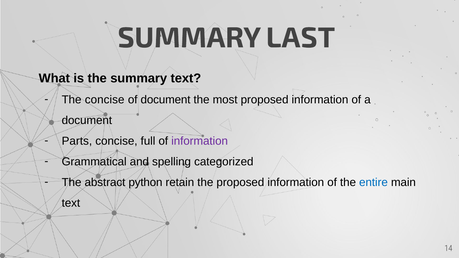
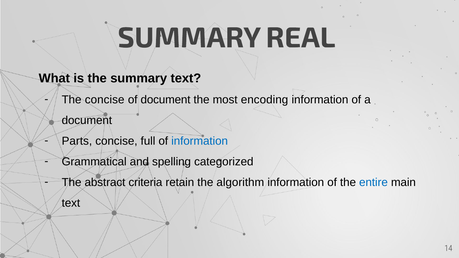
LAST: LAST -> REAL
most proposed: proposed -> encoding
information at (200, 141) colour: purple -> blue
python: python -> criteria
the proposed: proposed -> algorithm
